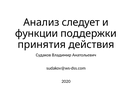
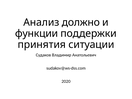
следует: следует -> должно
действия: действия -> ситуации
